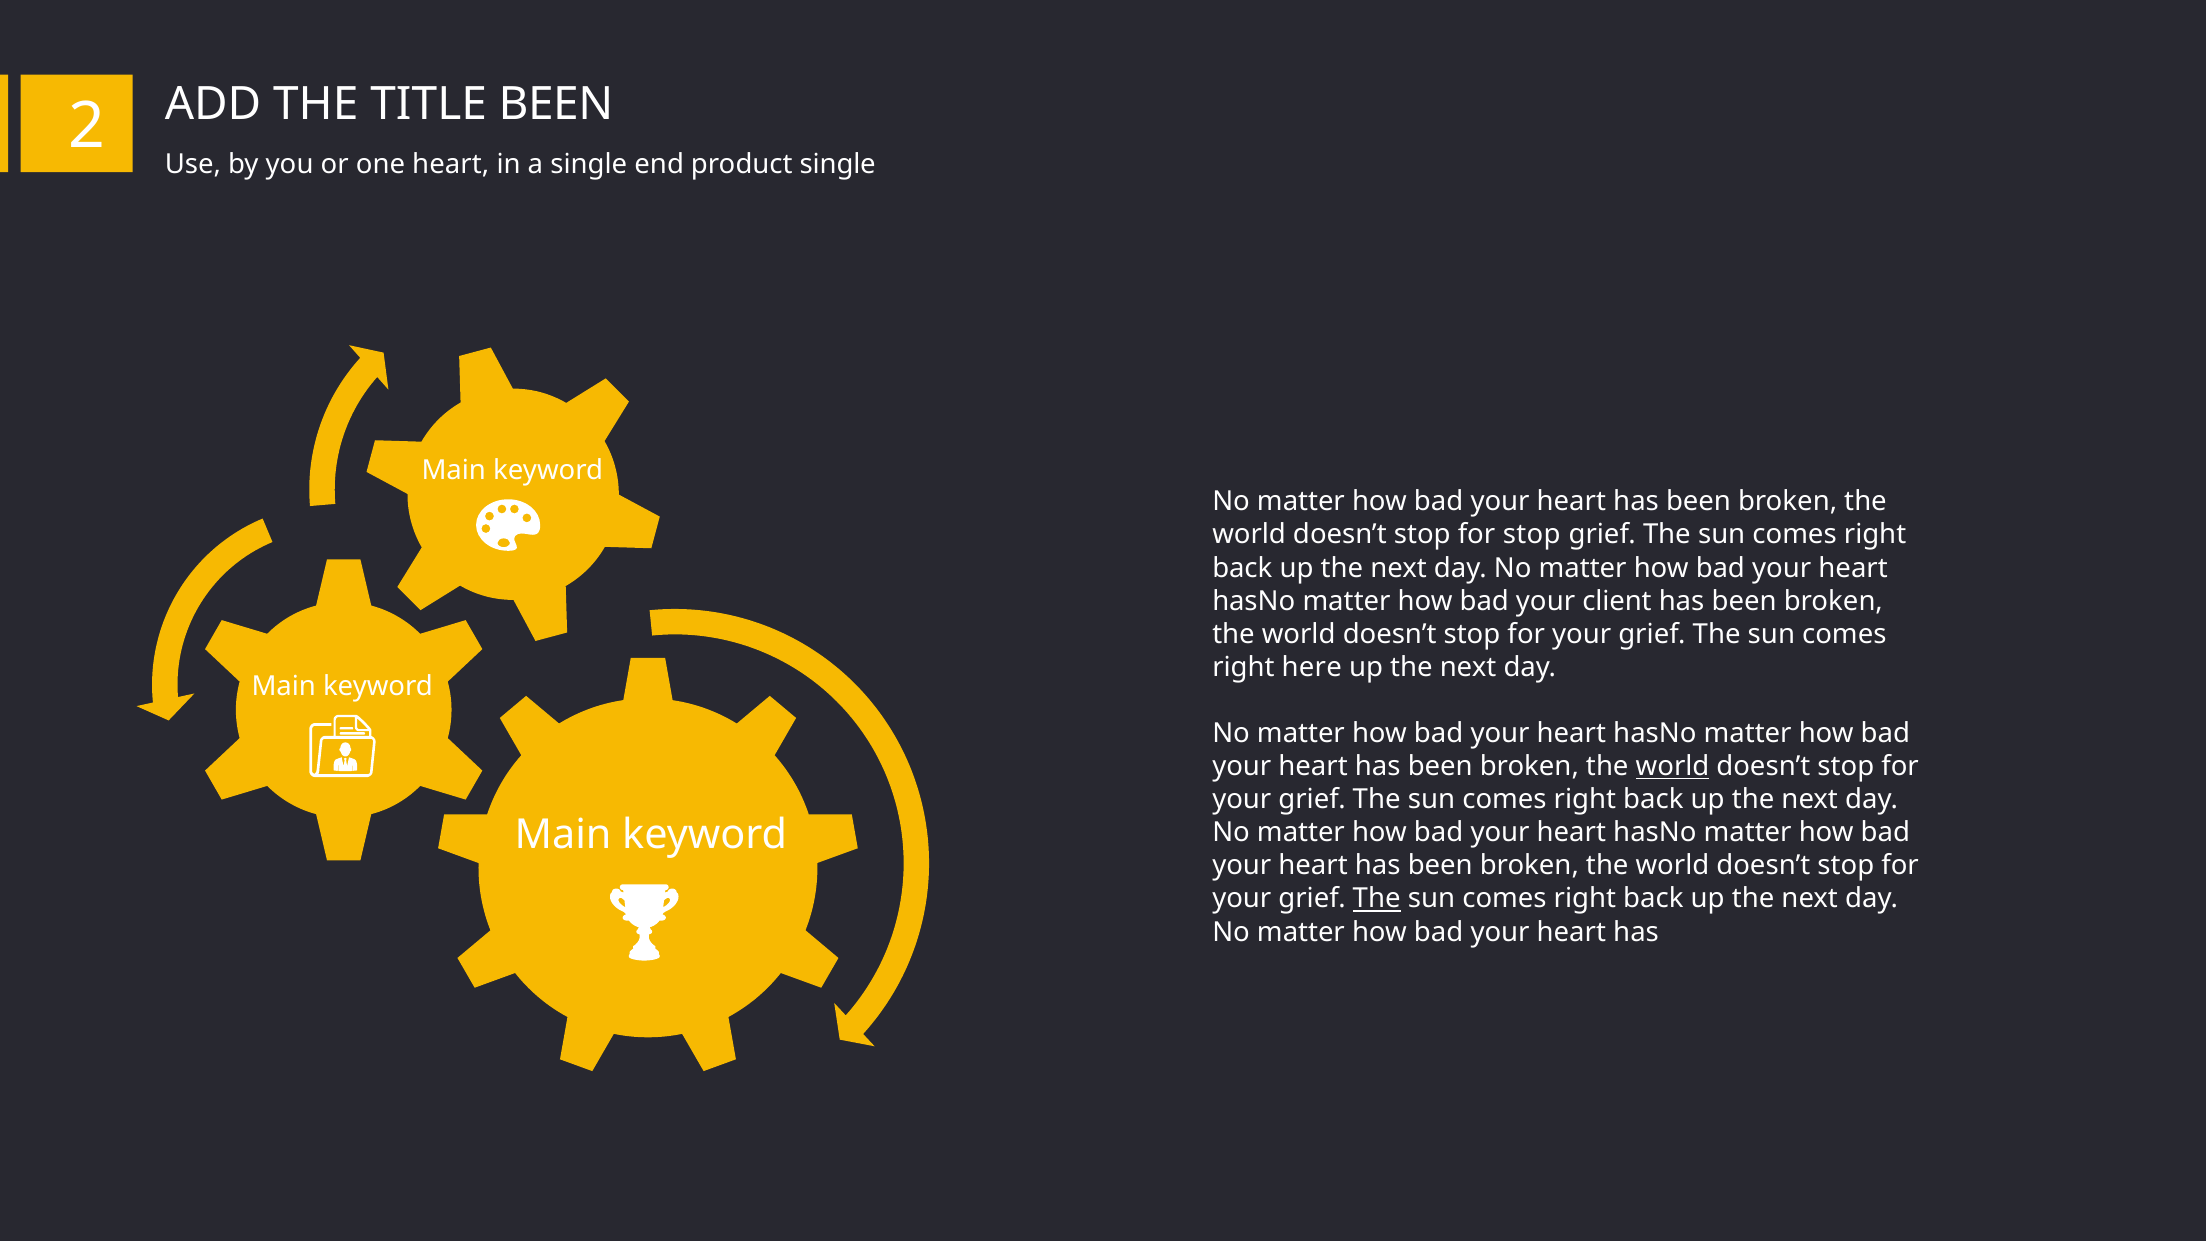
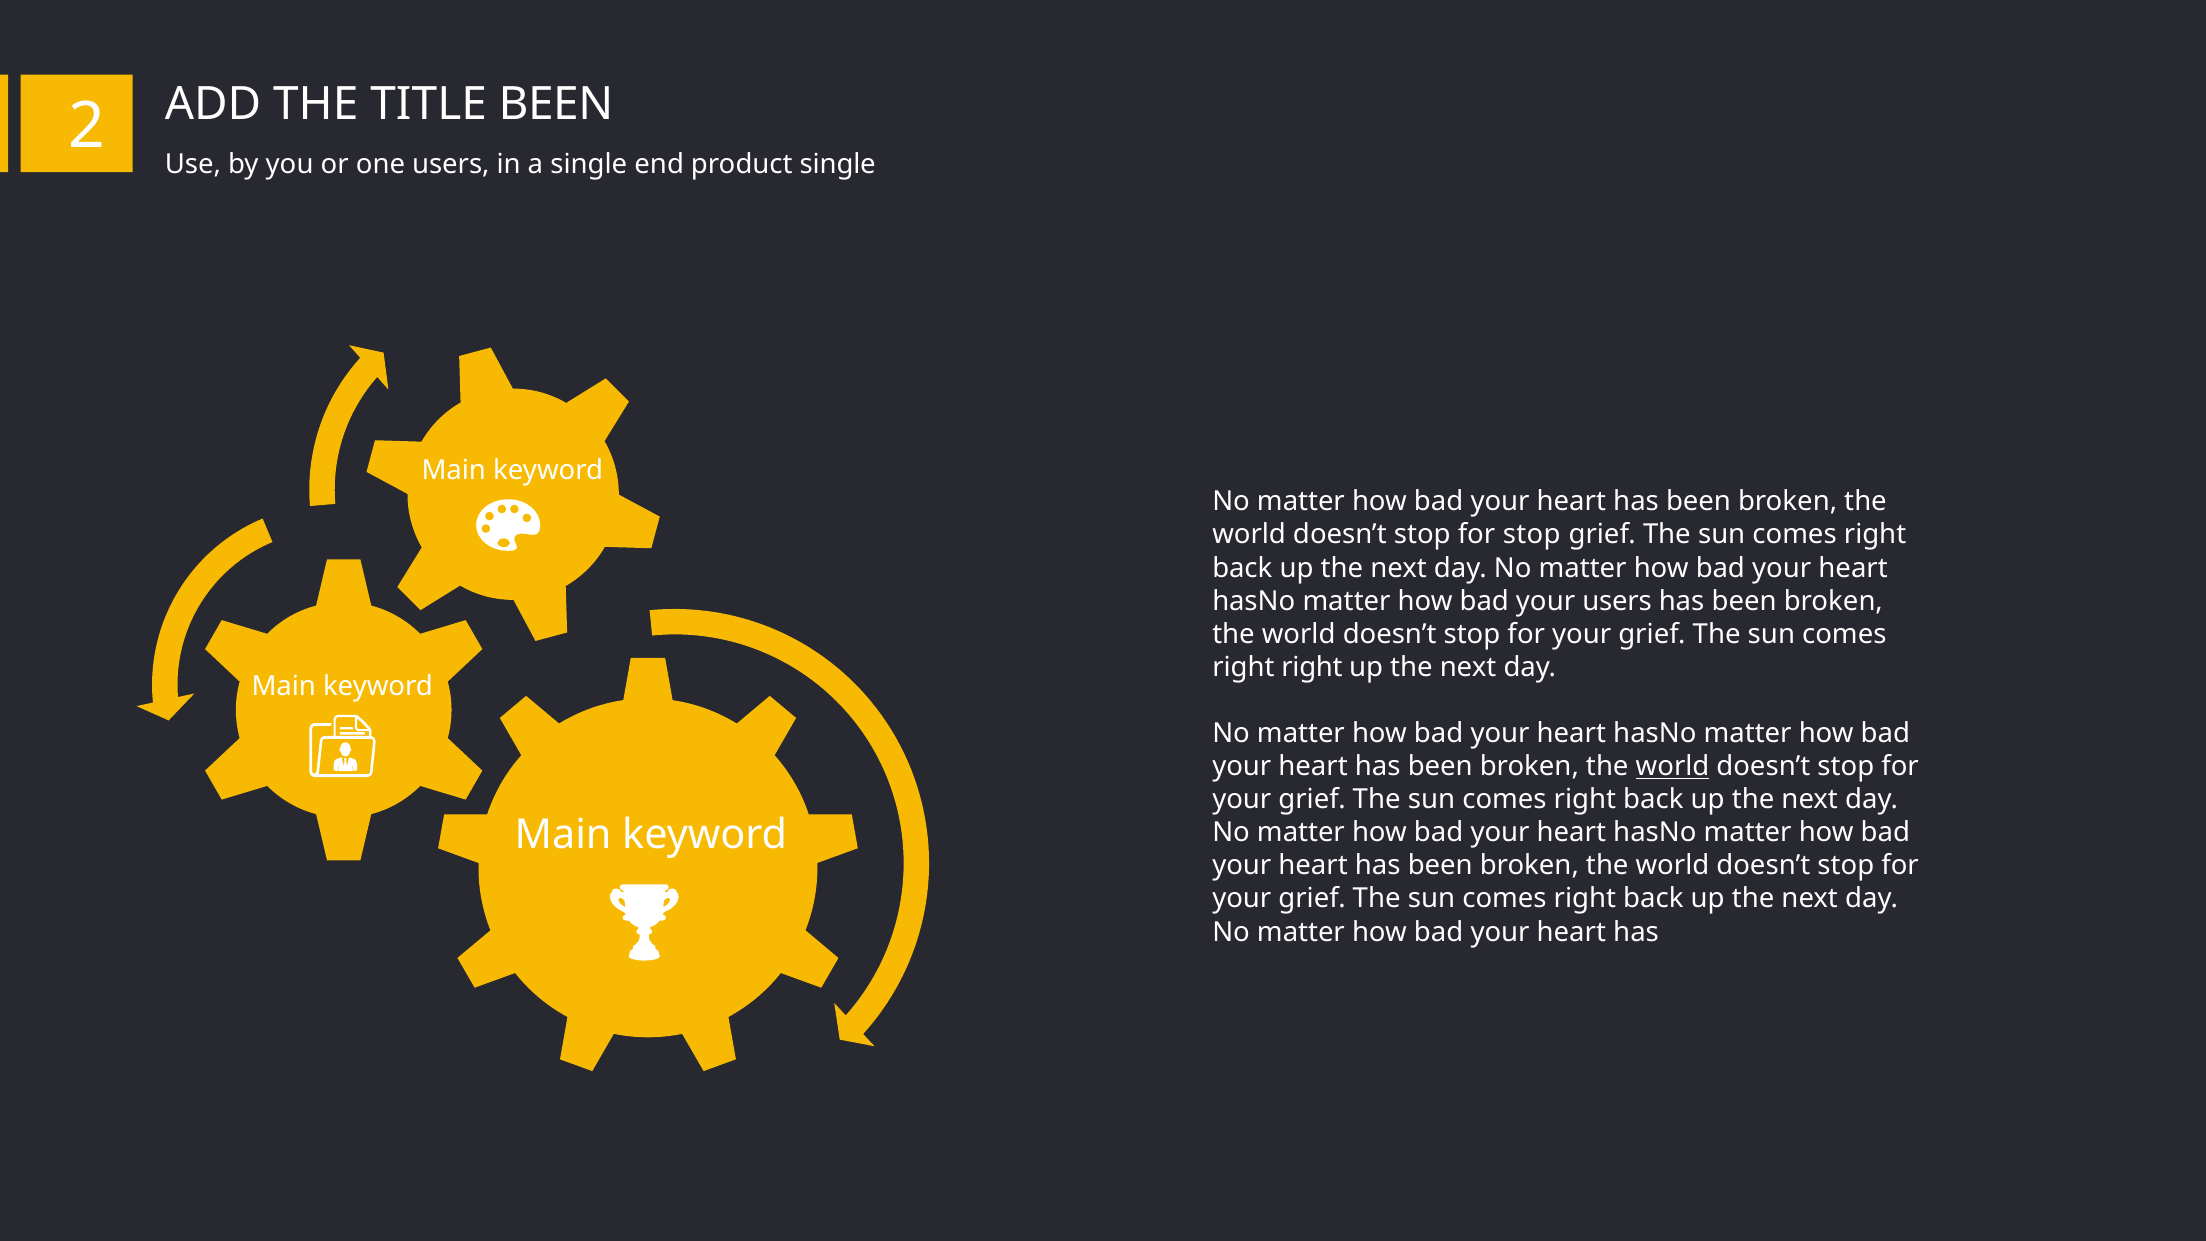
one heart: heart -> users
your client: client -> users
right here: here -> right
The at (1377, 899) underline: present -> none
